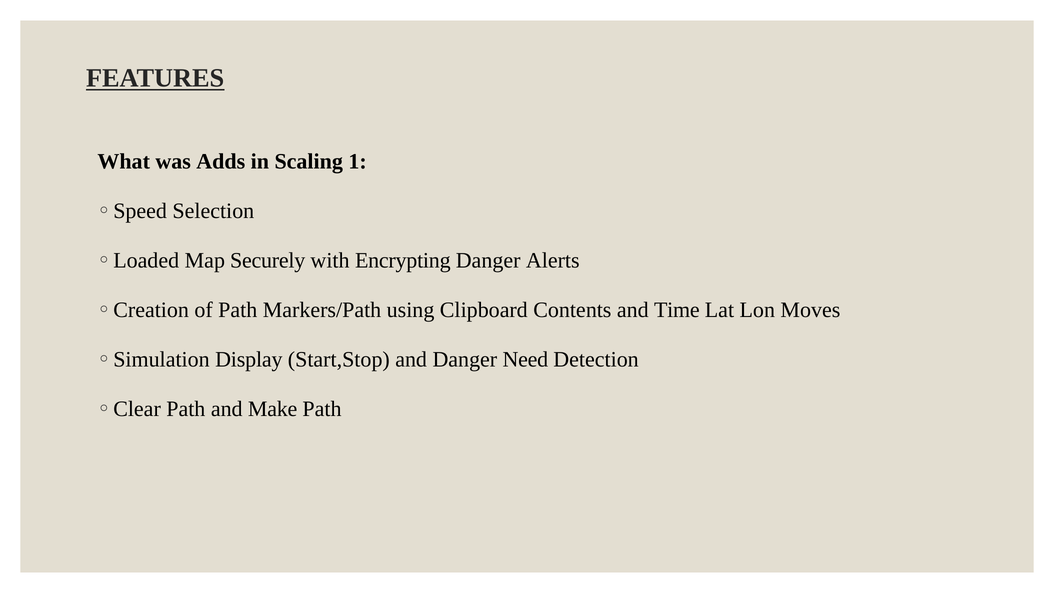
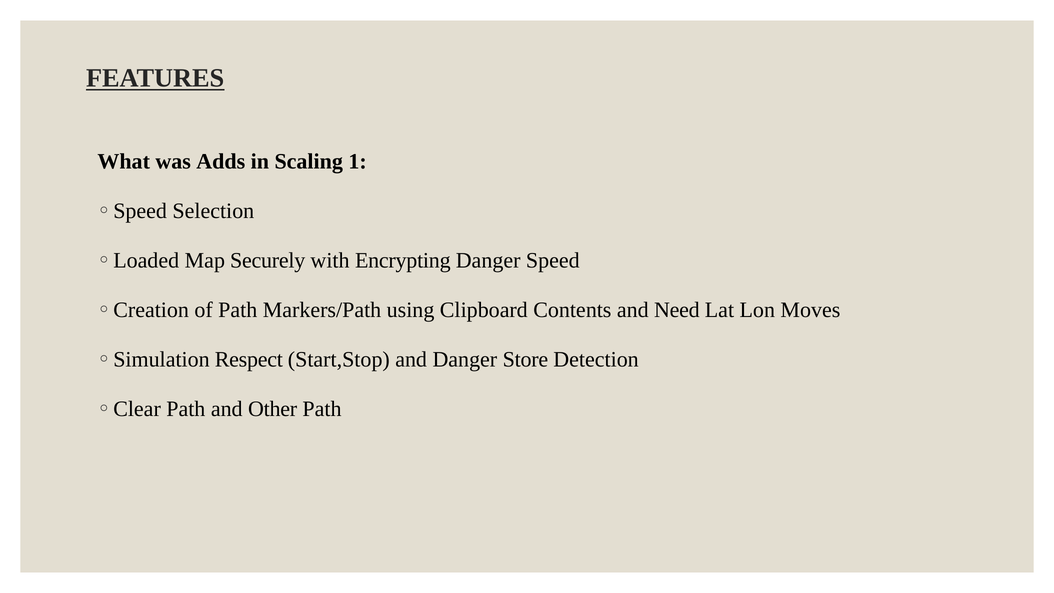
Alerts: Alerts -> Speed
Time: Time -> Need
Display: Display -> Respect
Need: Need -> Store
Make: Make -> Other
